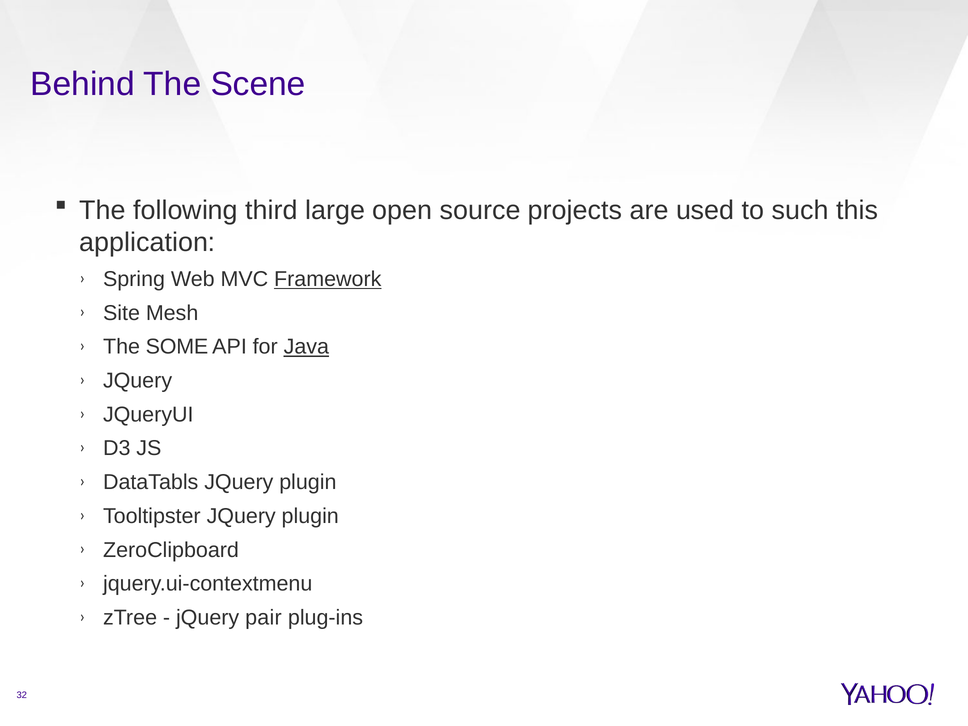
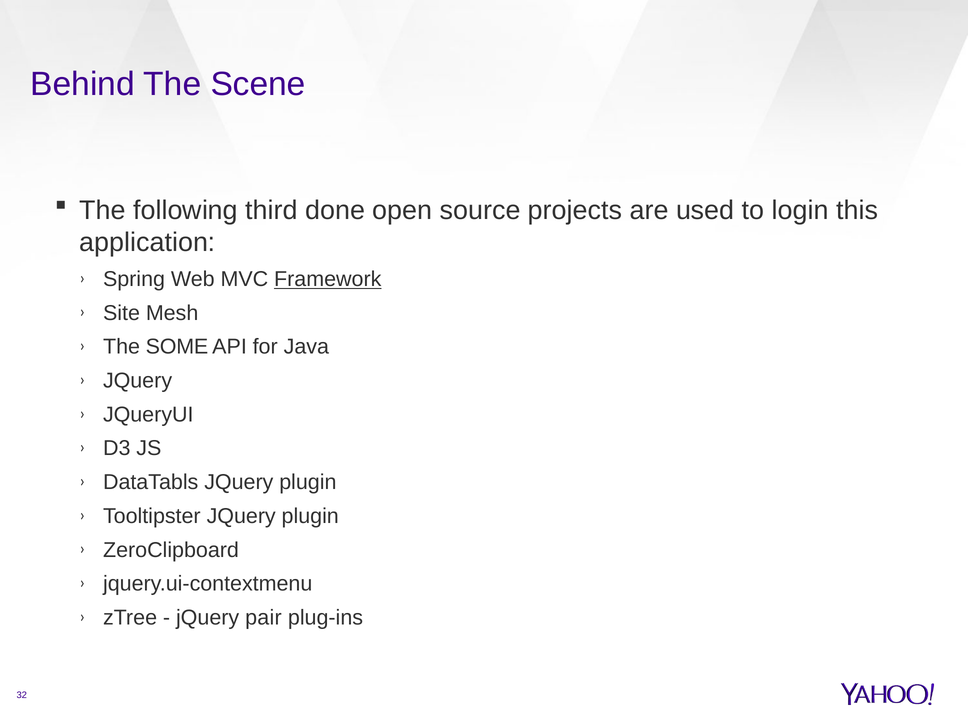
large: large -> done
such: such -> login
Java underline: present -> none
